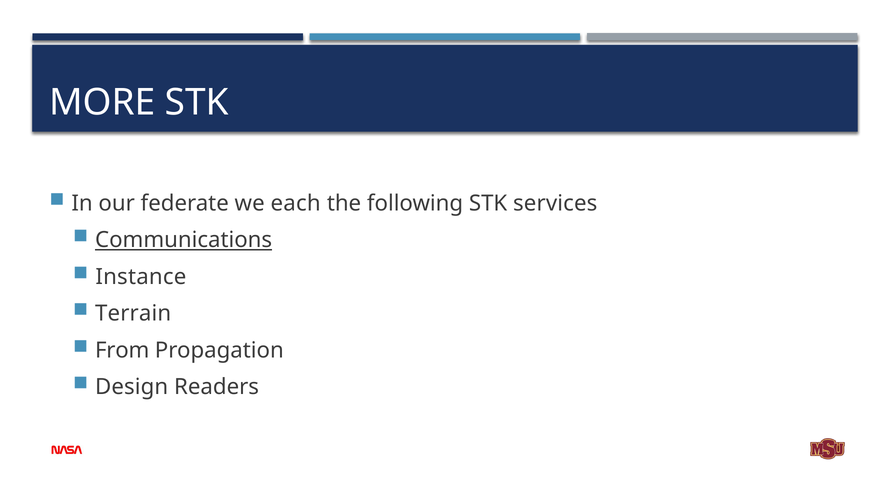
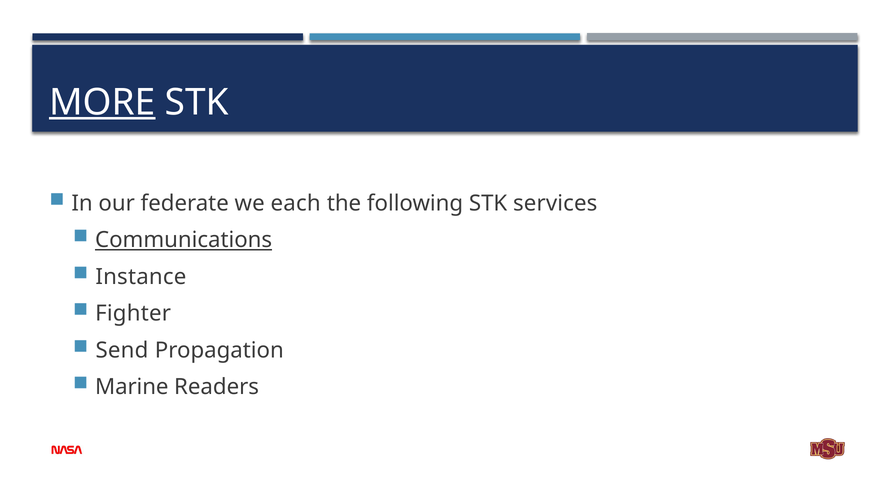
MORE underline: none -> present
Terrain: Terrain -> Fighter
From: From -> Send
Design: Design -> Marine
